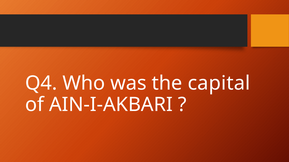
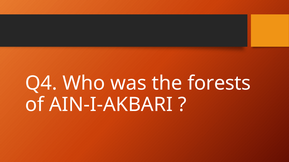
capital: capital -> forests
